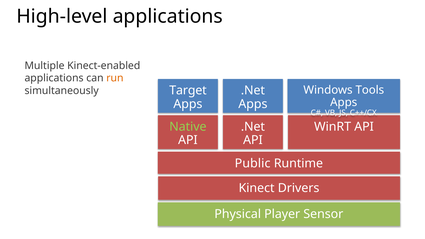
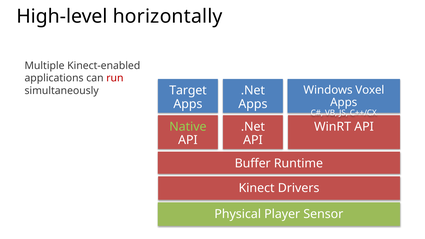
High-level applications: applications -> horizontally
run colour: orange -> red
Tools: Tools -> Voxel
Public: Public -> Buffer
